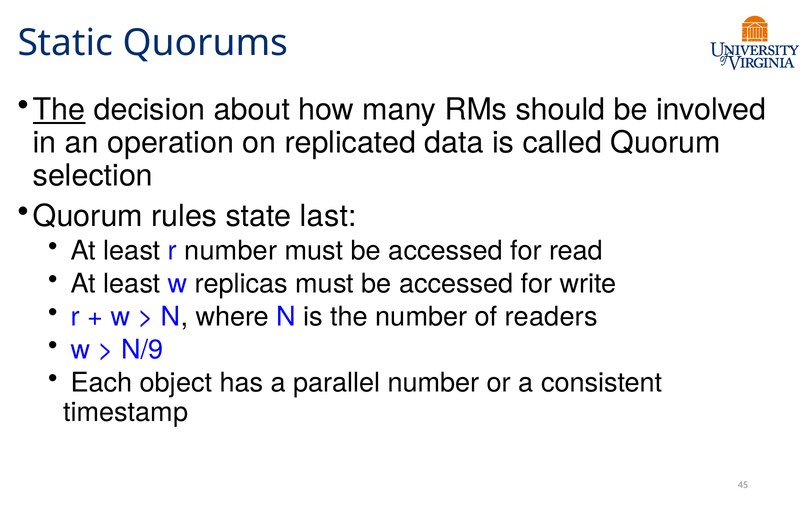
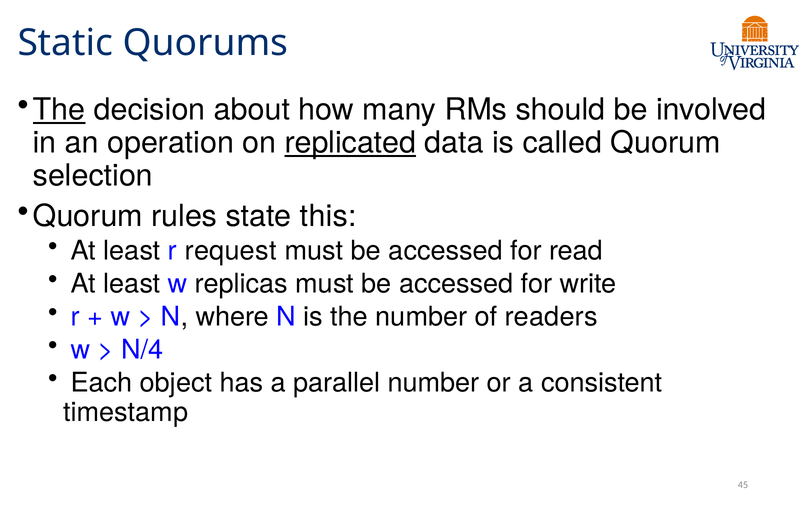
replicated underline: none -> present
last: last -> this
r number: number -> request
N/9: N/9 -> N/4
